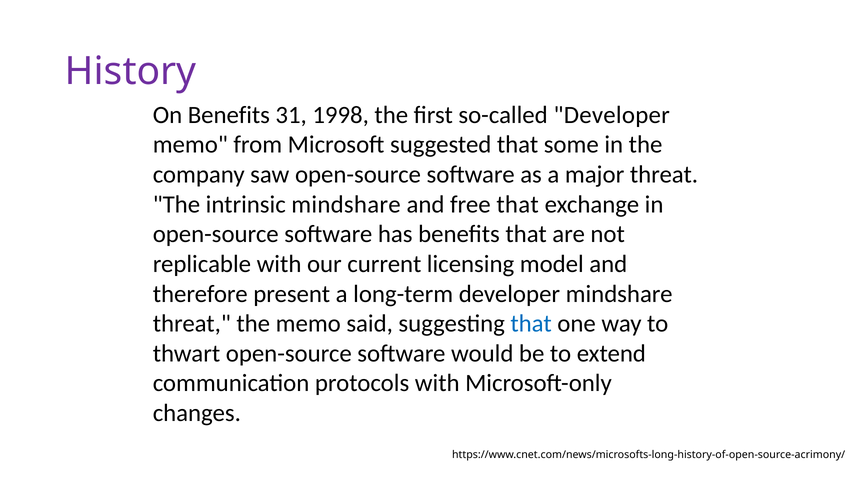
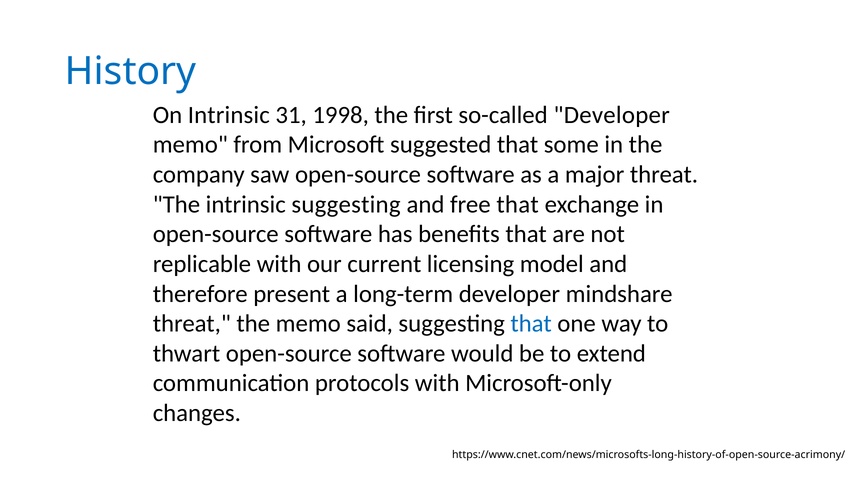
History colour: purple -> blue
On Benefits: Benefits -> Intrinsic
intrinsic mindshare: mindshare -> suggesting
